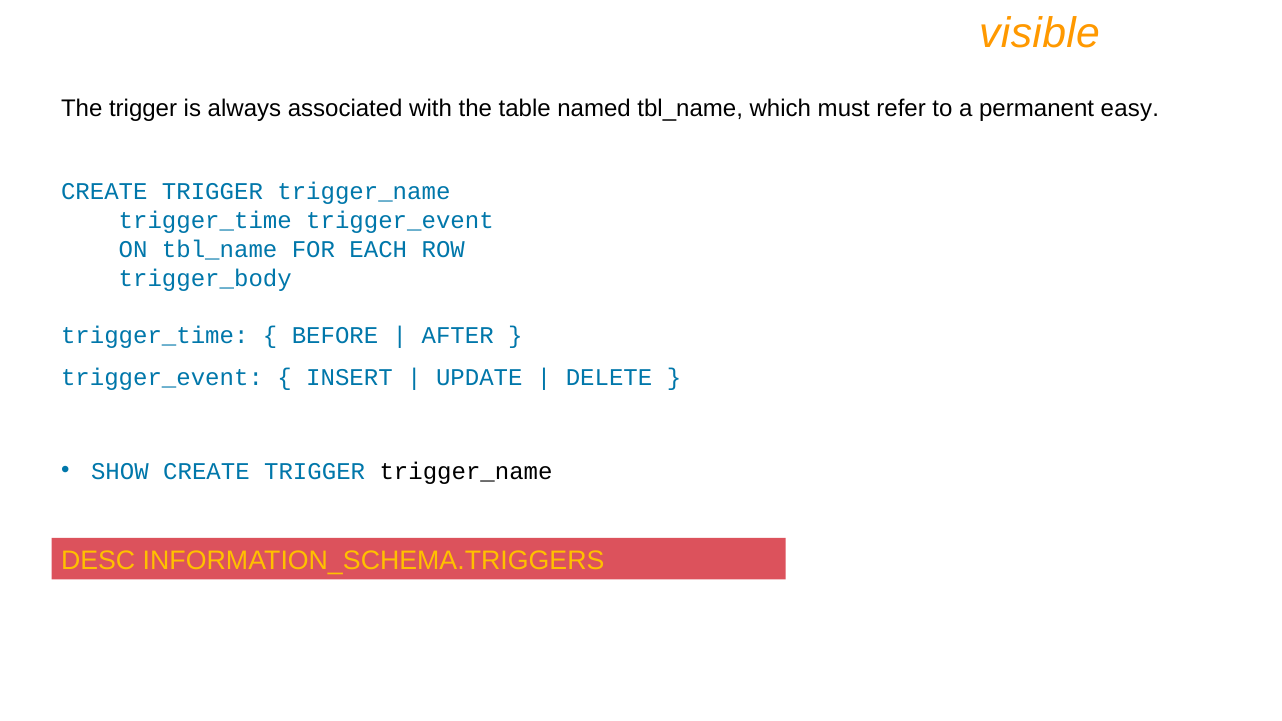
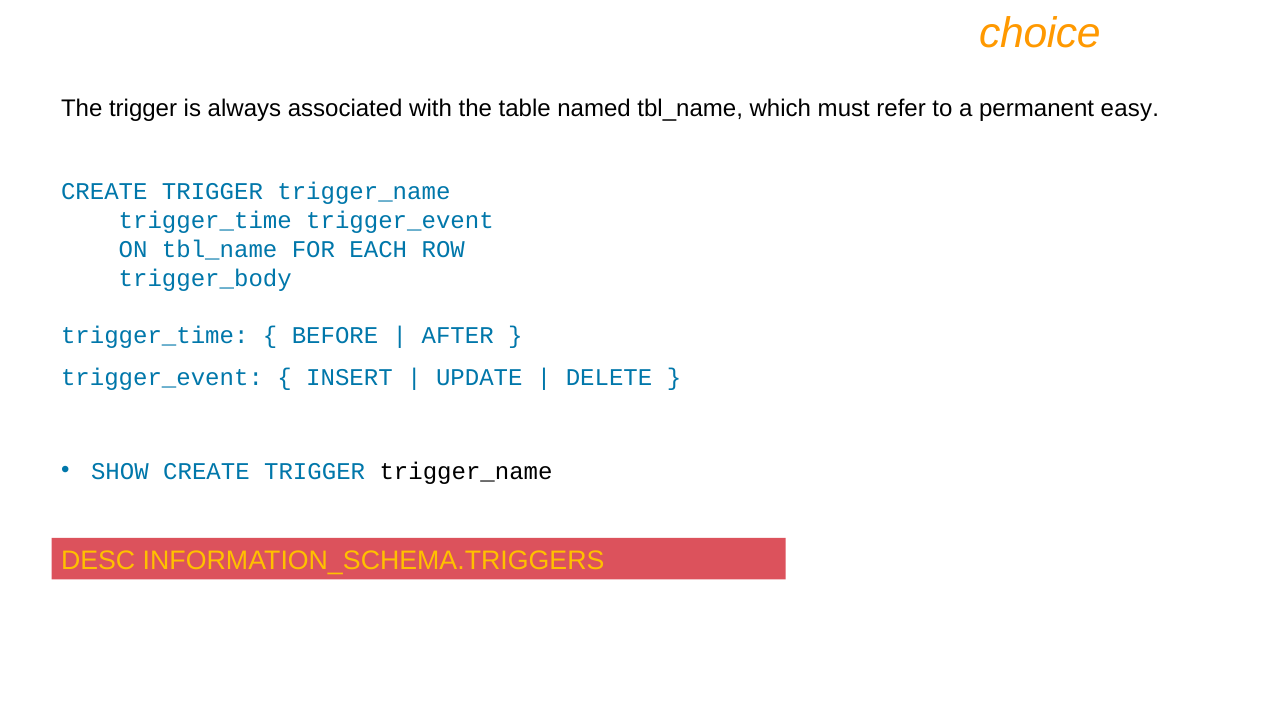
visible: visible -> choice
